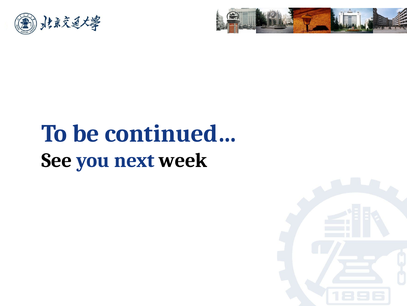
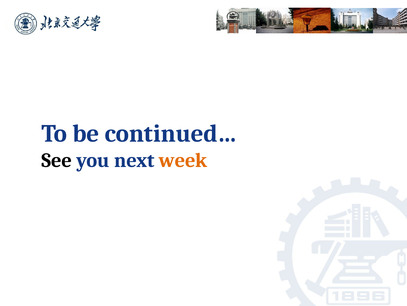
week colour: black -> orange
